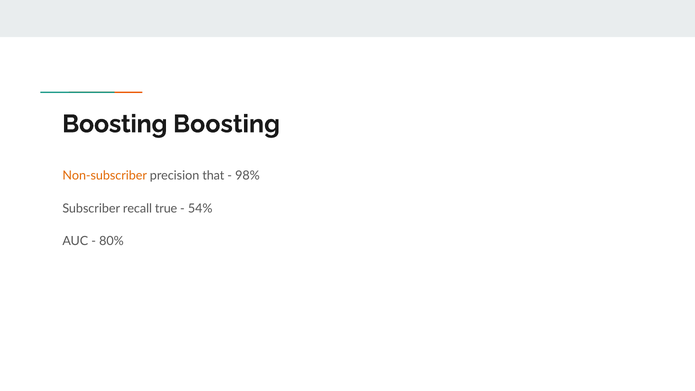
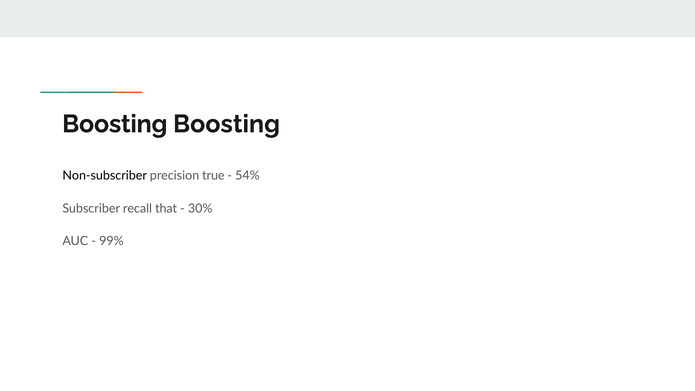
Non-subscriber colour: orange -> black
that: that -> true
98%: 98% -> 54%
true: true -> that
54%: 54% -> 30%
80%: 80% -> 99%
